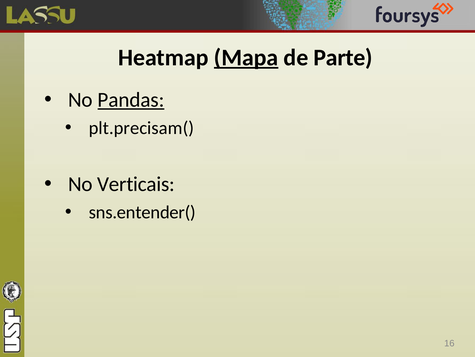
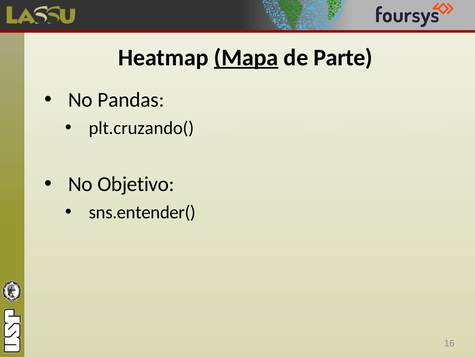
Pandas underline: present -> none
plt.precisam(: plt.precisam( -> plt.cruzando(
Verticais: Verticais -> Objetivo
